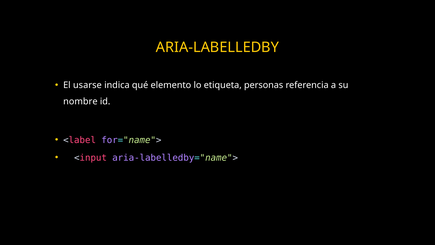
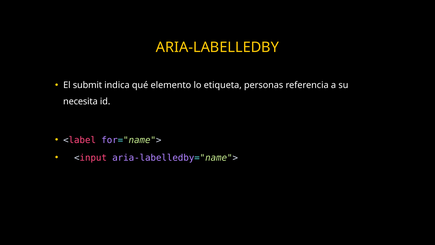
usarse: usarse -> submit
nombre: nombre -> necesita
